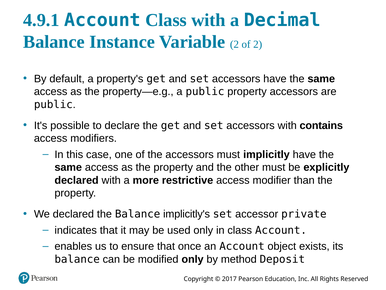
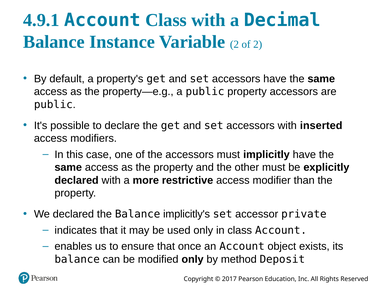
contains: contains -> inserted
